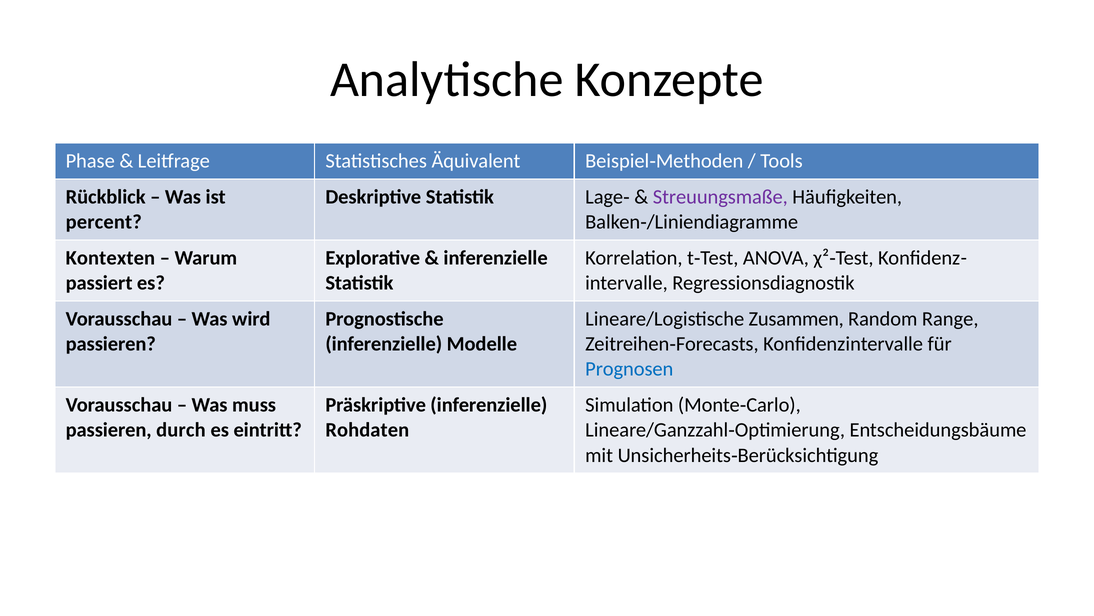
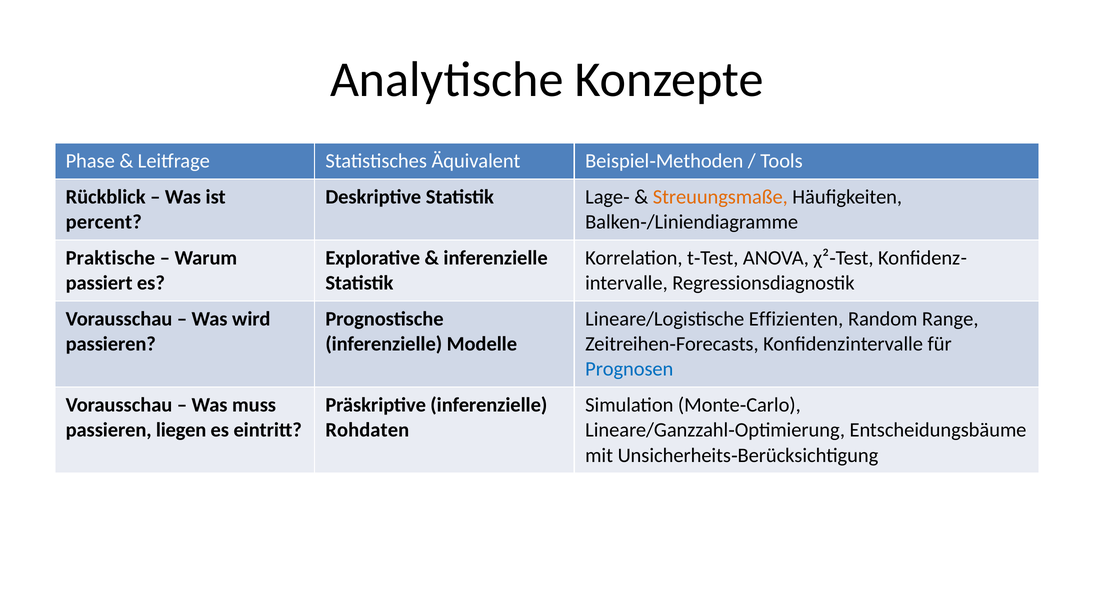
Streuungsmaße colour: purple -> orange
Kontexten: Kontexten -> Praktische
Zusammen: Zusammen -> Effizienten
durch: durch -> liegen
